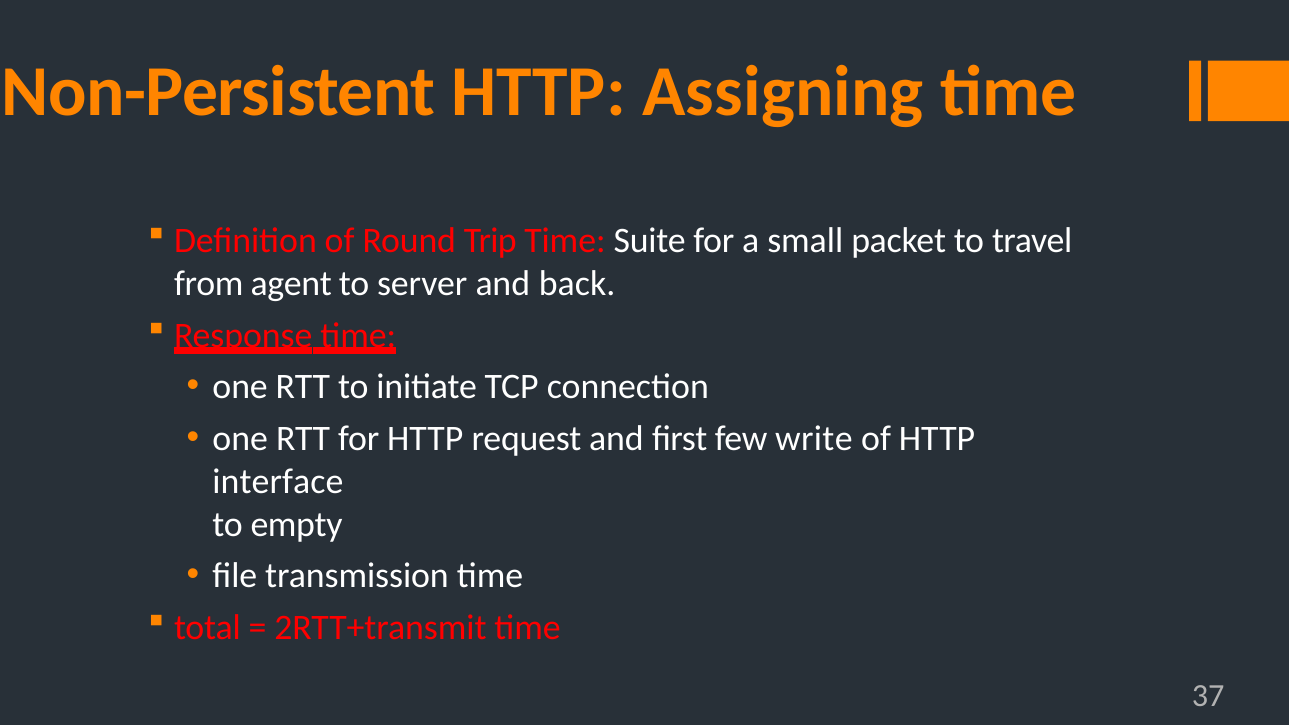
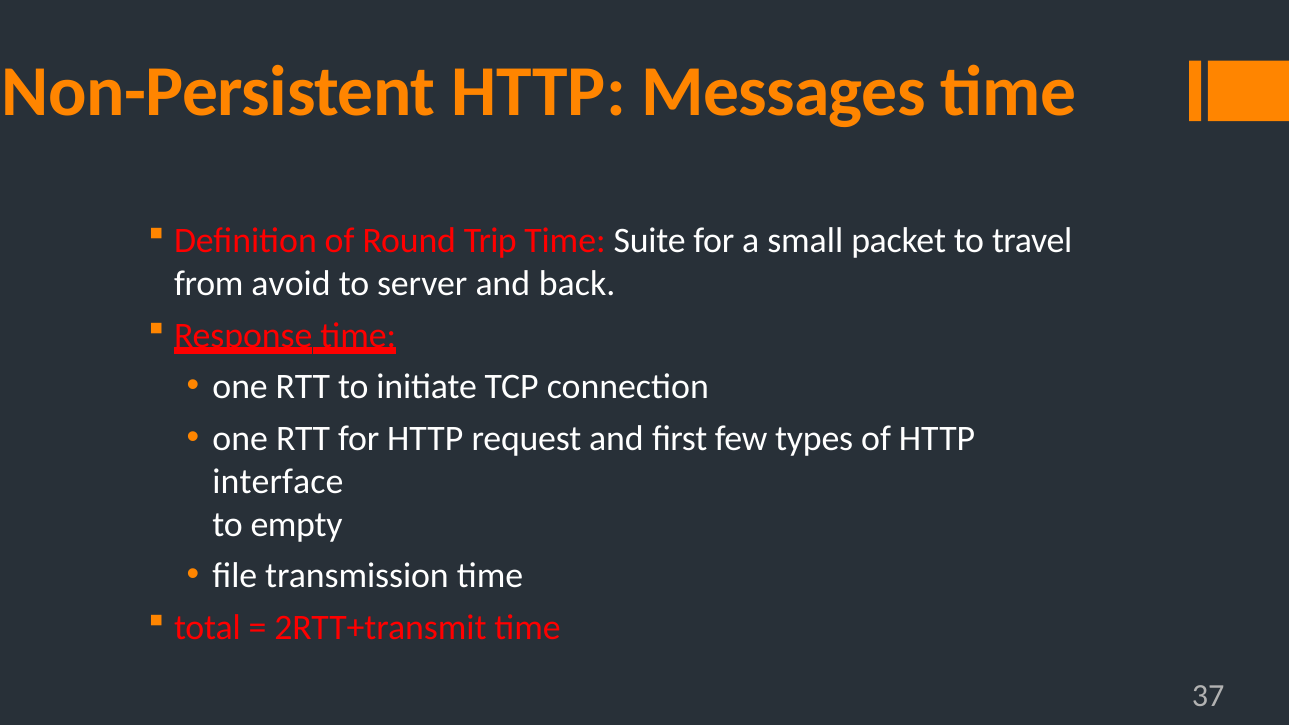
Assigning: Assigning -> Messages
agent: agent -> avoid
write: write -> types
